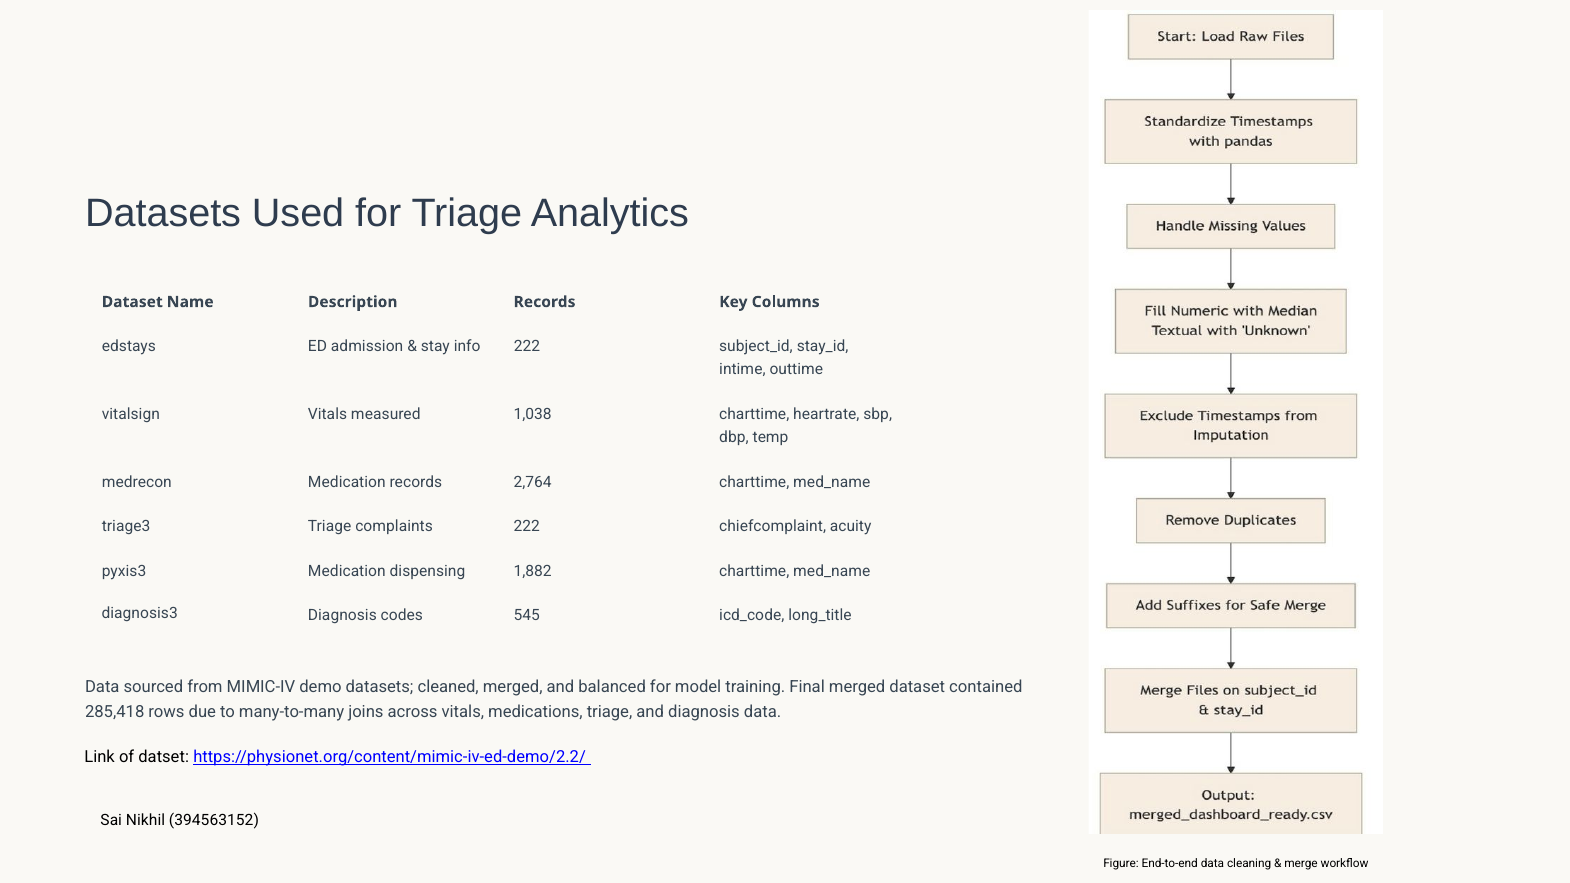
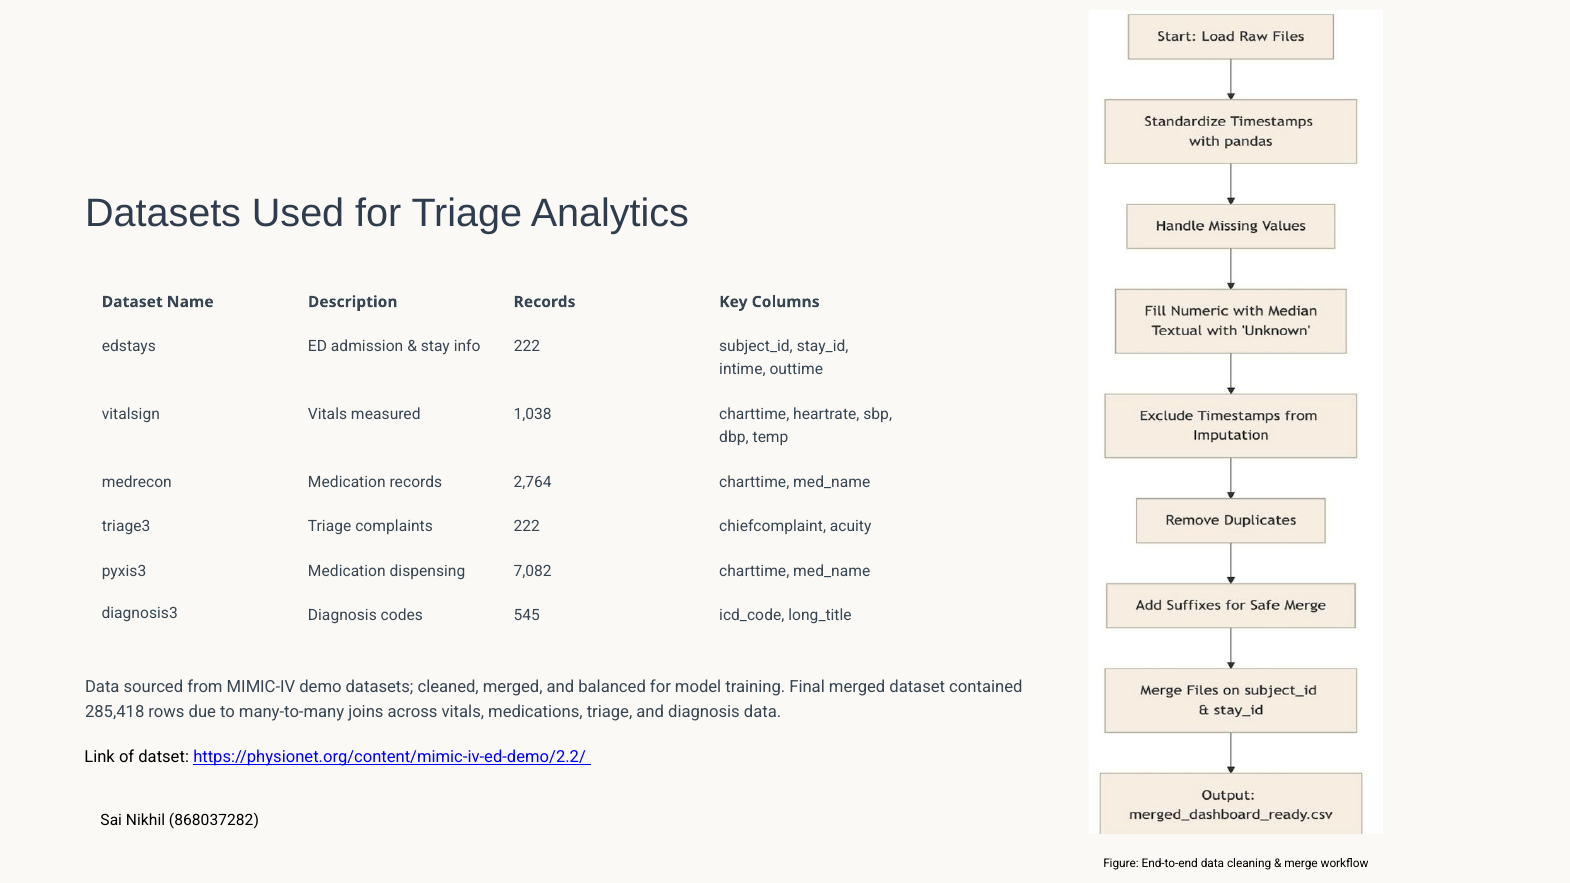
1,882: 1,882 -> 7,082
394563152: 394563152 -> 868037282
